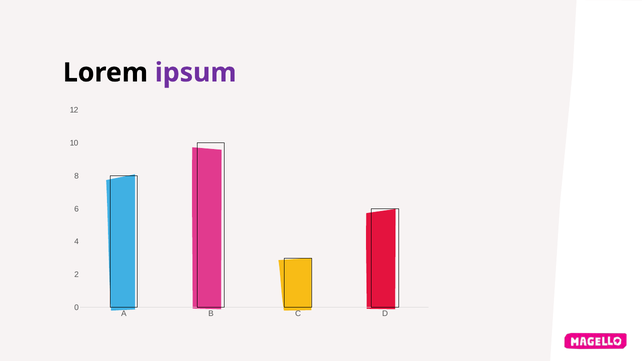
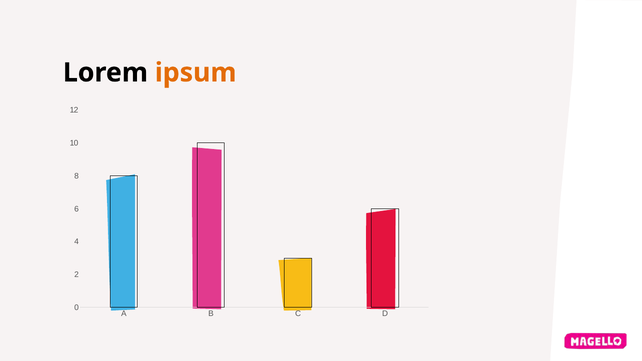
ipsum colour: purple -> orange
